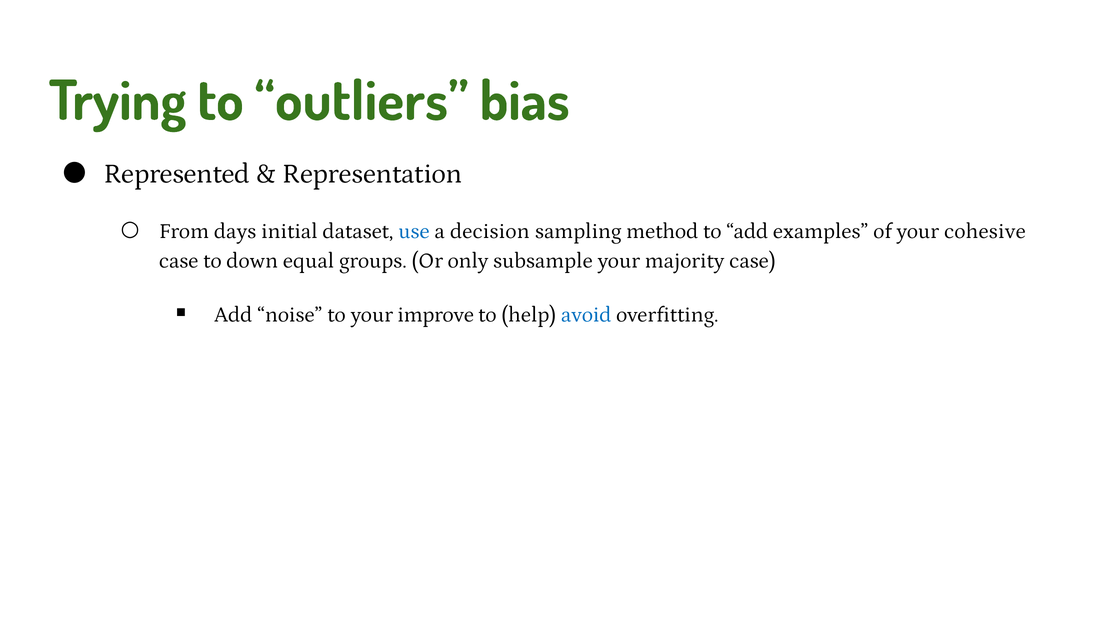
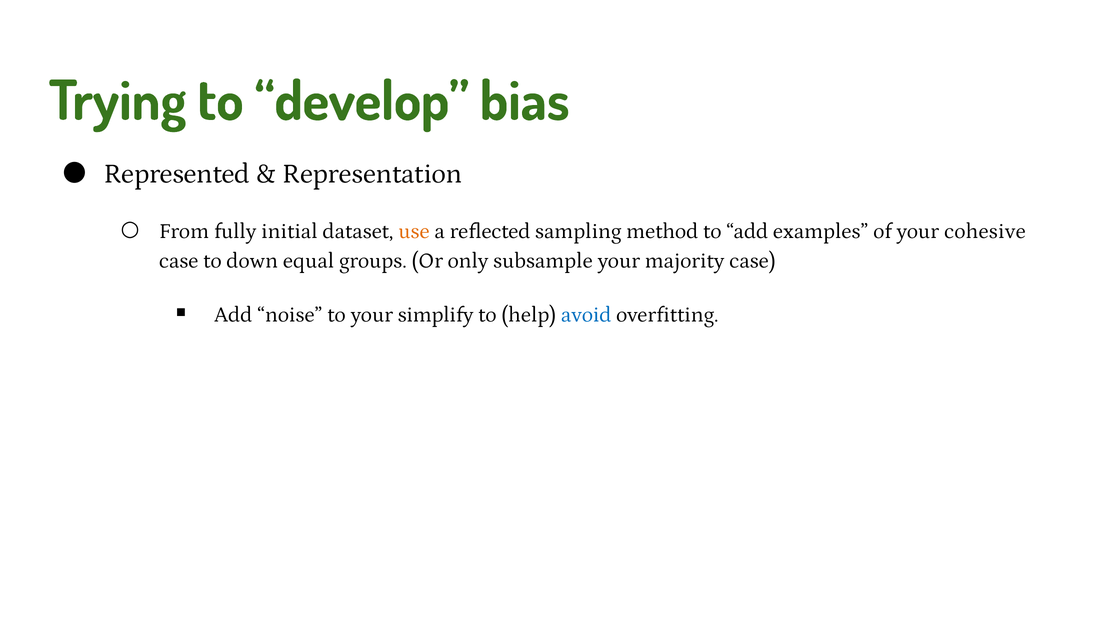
outliers: outliers -> develop
days: days -> fully
use colour: blue -> orange
decision: decision -> reflected
improve: improve -> simplify
